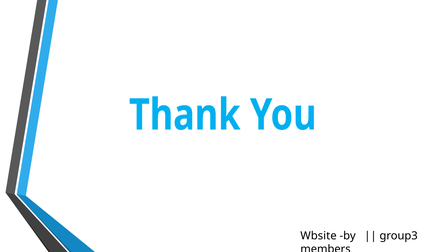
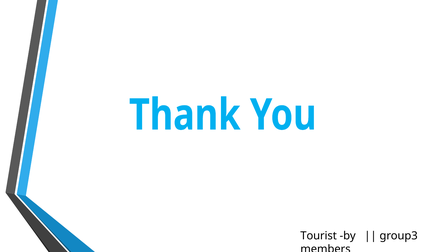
Wbsite: Wbsite -> Tourist
